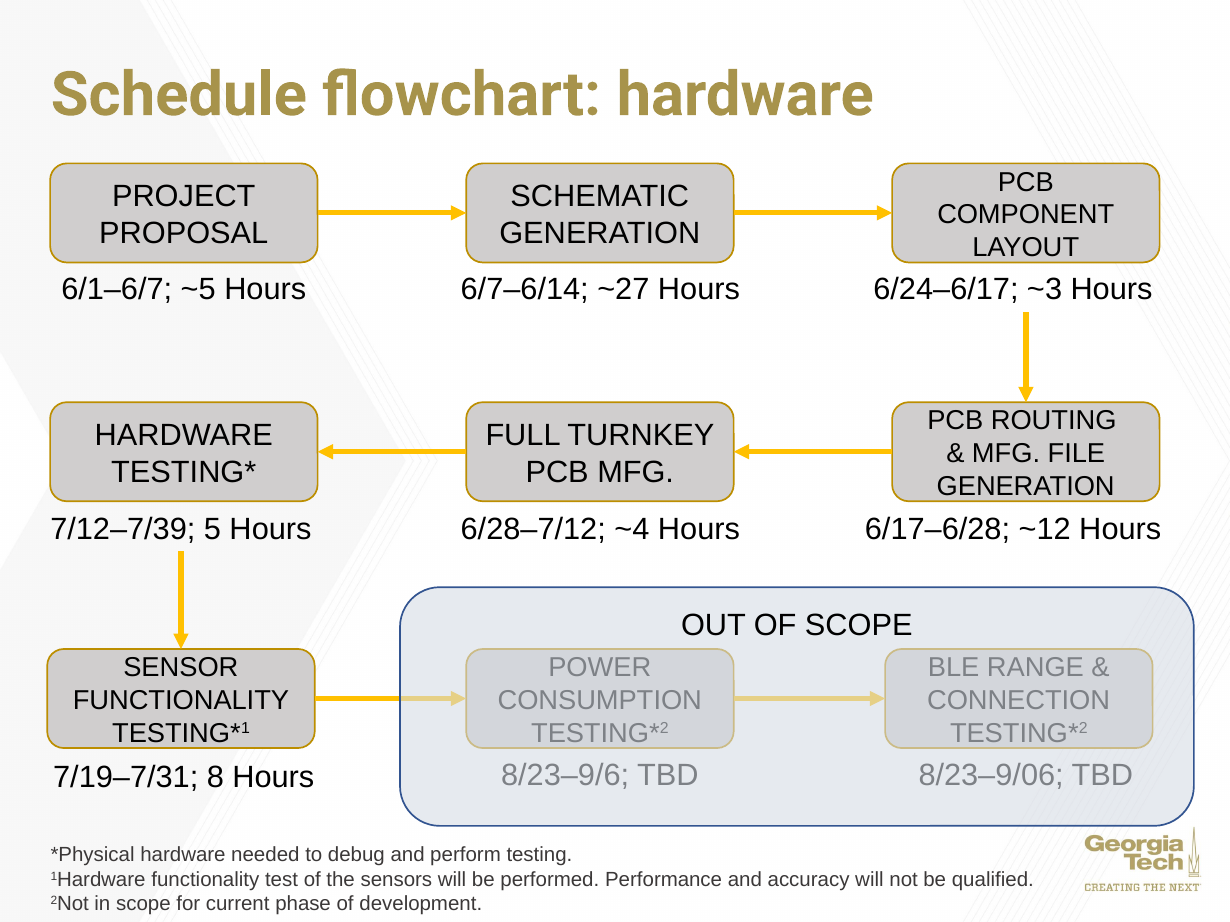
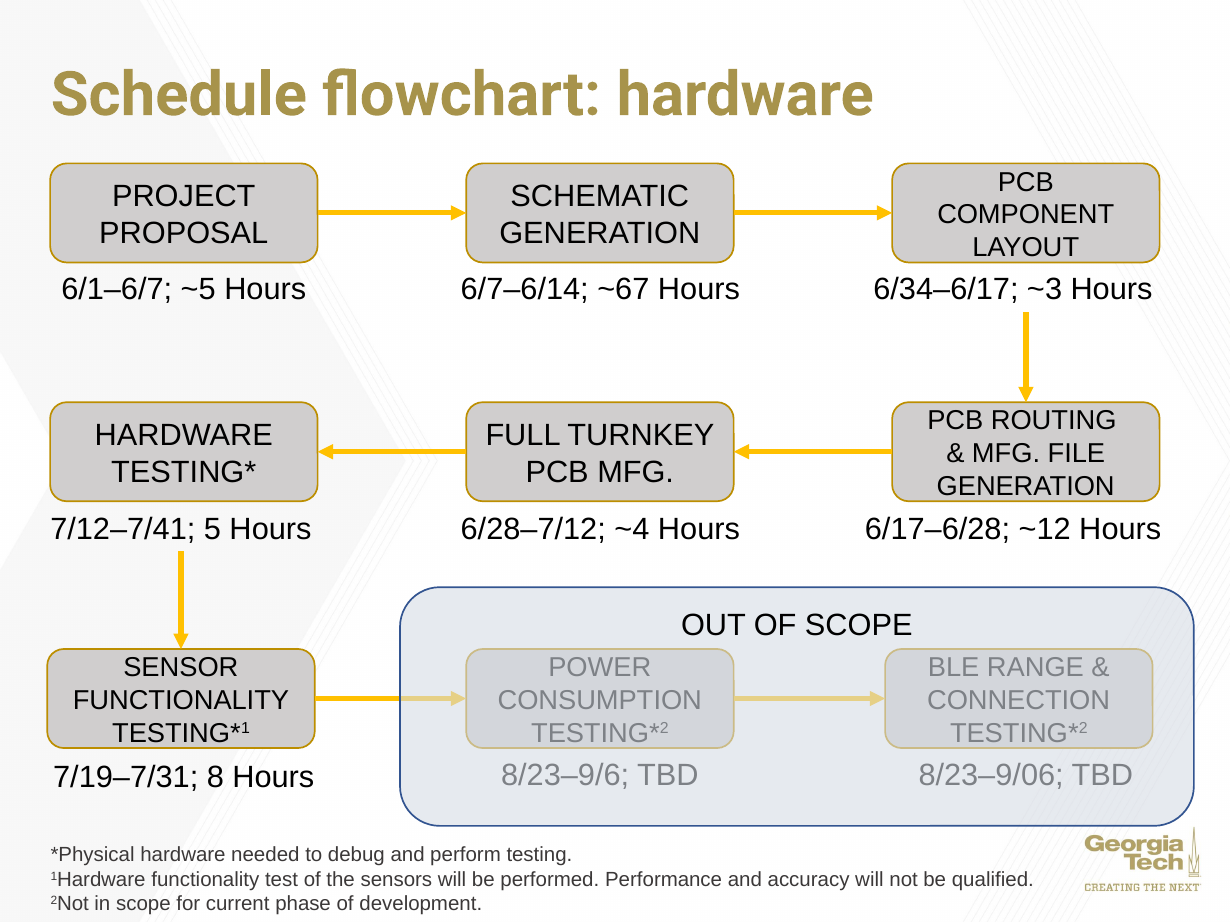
~27: ~27 -> ~67
6/24–6/17: 6/24–6/17 -> 6/34–6/17
7/12–7/39: 7/12–7/39 -> 7/12–7/41
